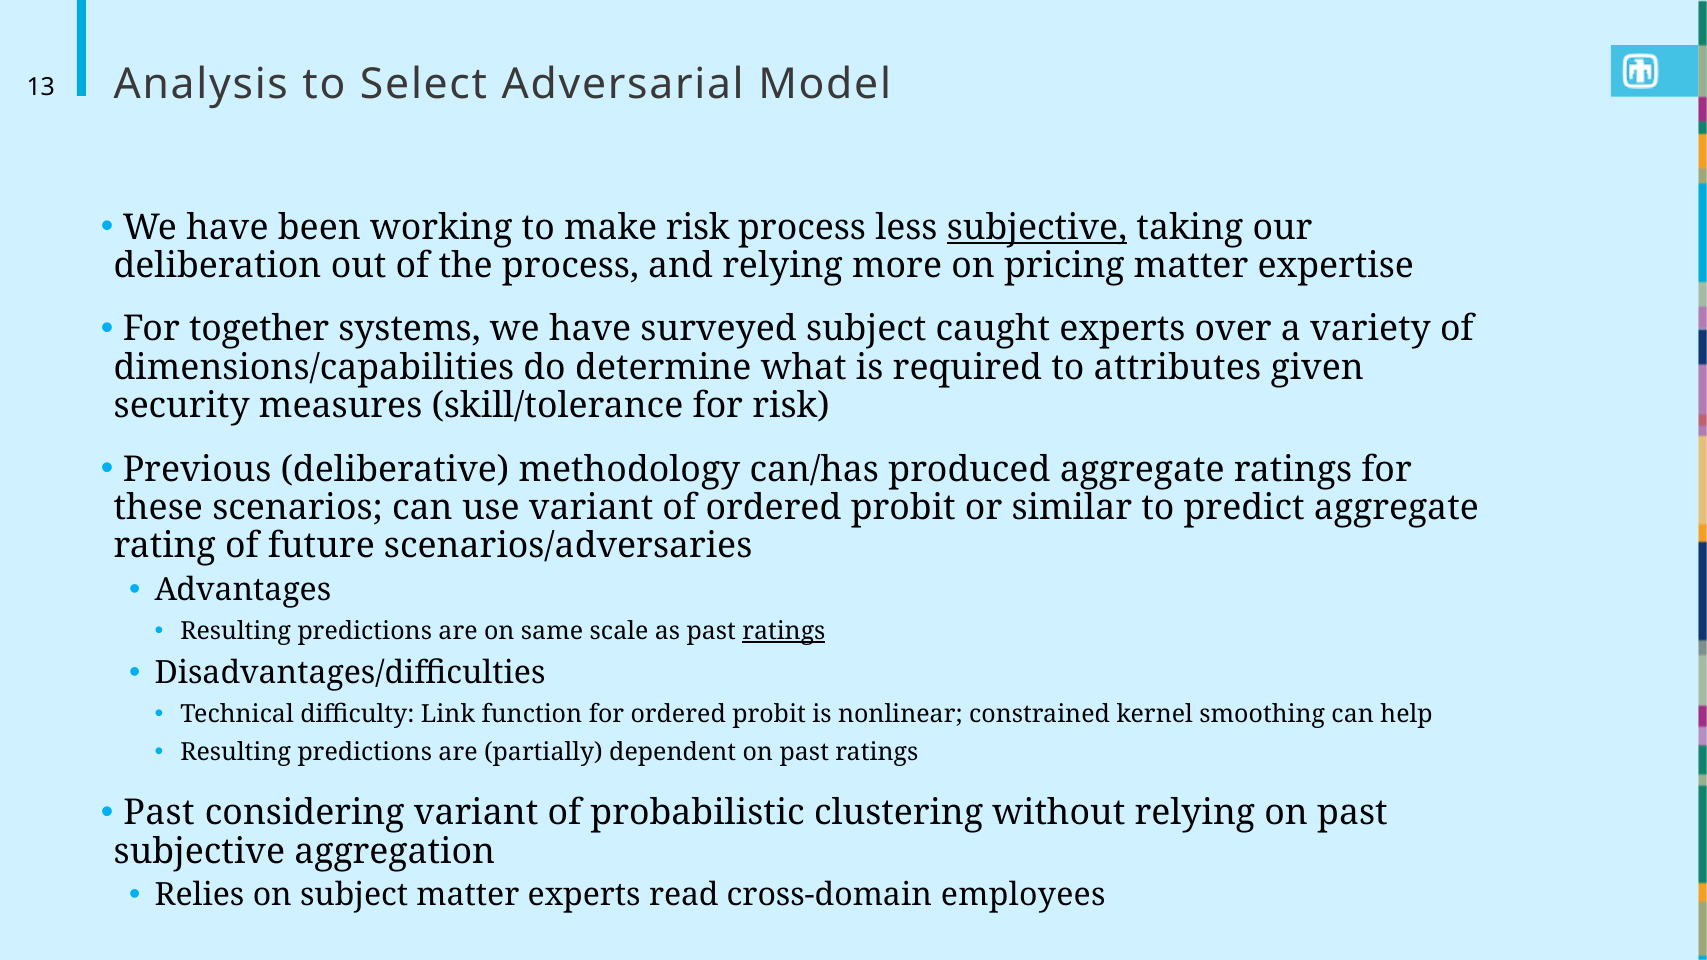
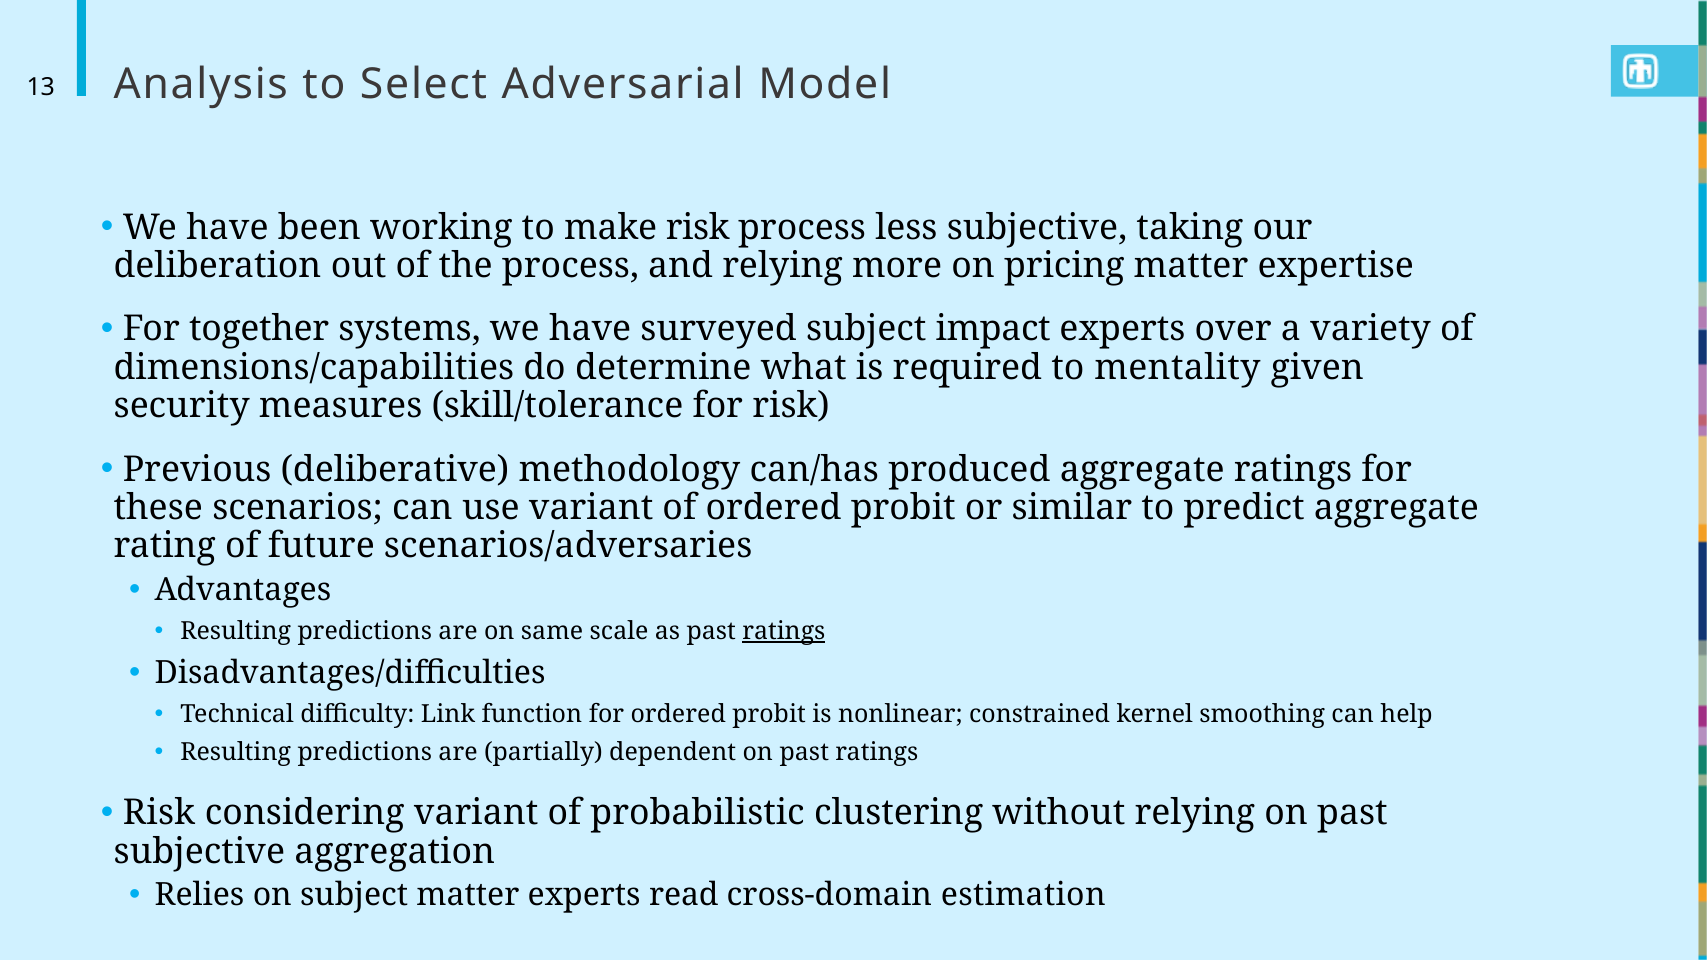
subjective at (1037, 227) underline: present -> none
caught: caught -> impact
attributes: attributes -> mentality
Past at (159, 813): Past -> Risk
employees: employees -> estimation
